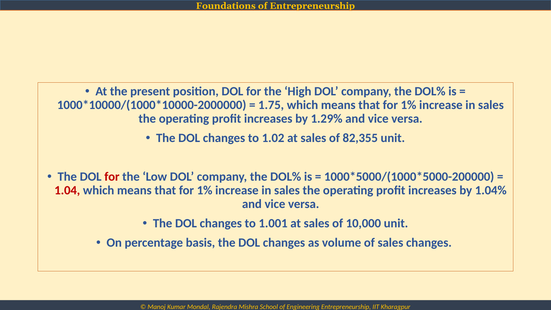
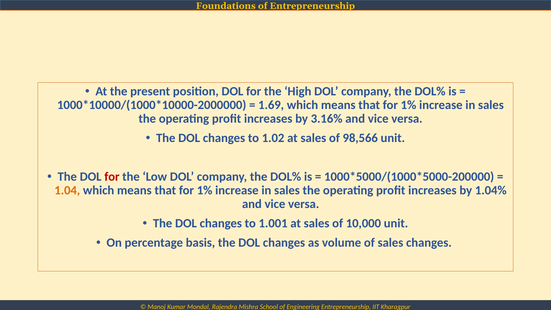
1.75: 1.75 -> 1.69
1.29%: 1.29% -> 3.16%
82,355: 82,355 -> 98,566
1.04 colour: red -> orange
